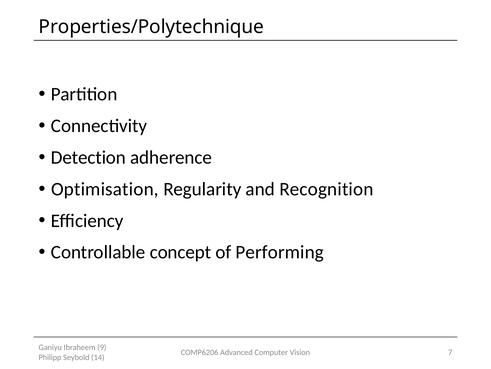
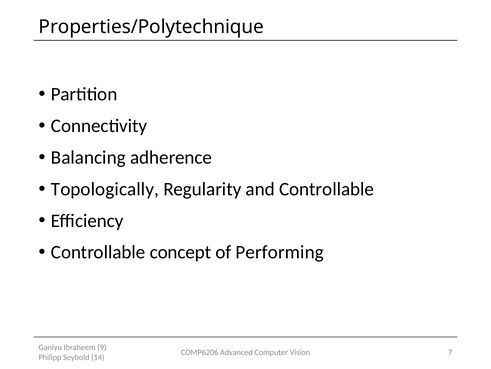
Detection: Detection -> Balancing
Optimisation: Optimisation -> Topologically
and Recognition: Recognition -> Controllable
